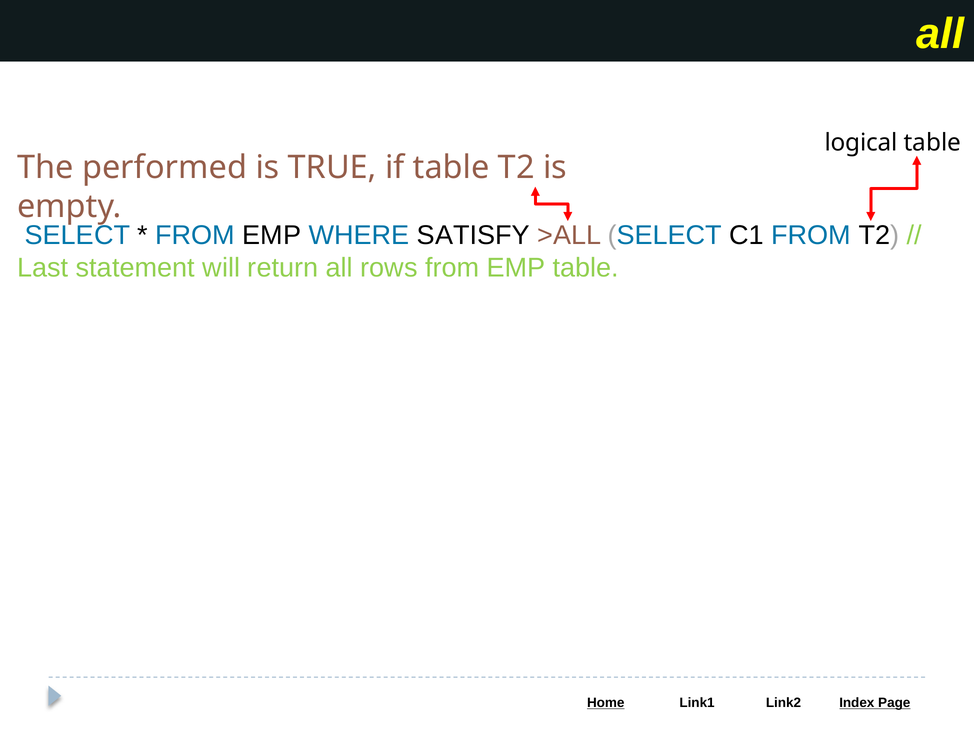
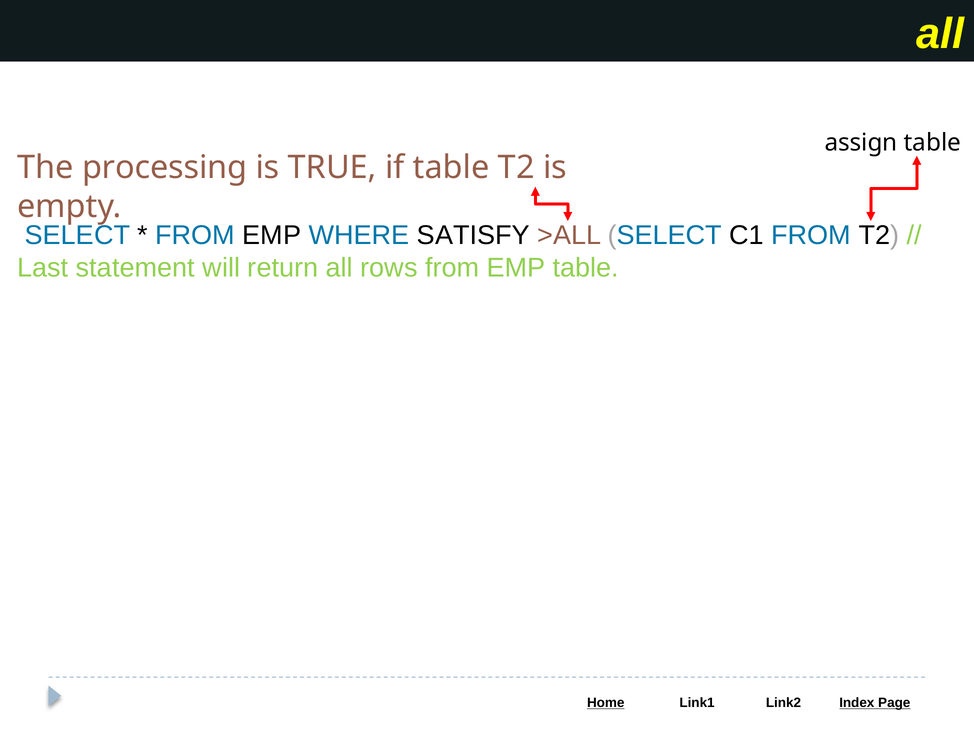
logical: logical -> assign
performed: performed -> processing
